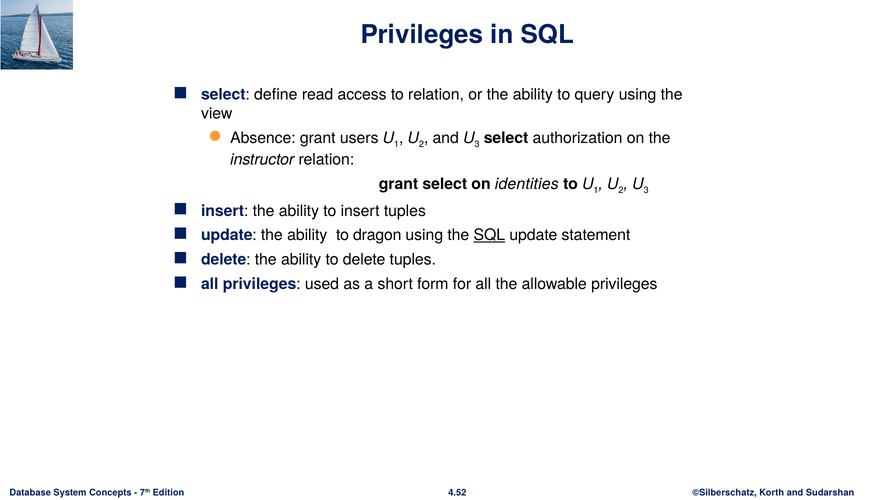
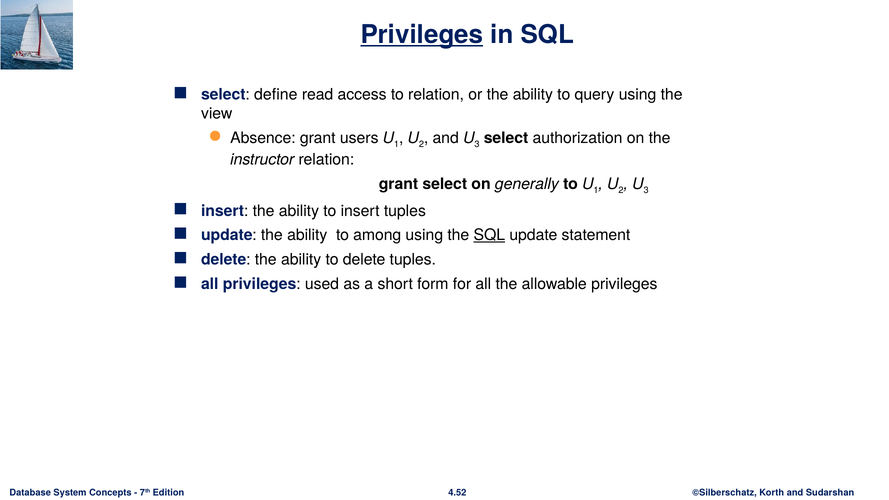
Privileges at (422, 35) underline: none -> present
identities: identities -> generally
dragon: dragon -> among
